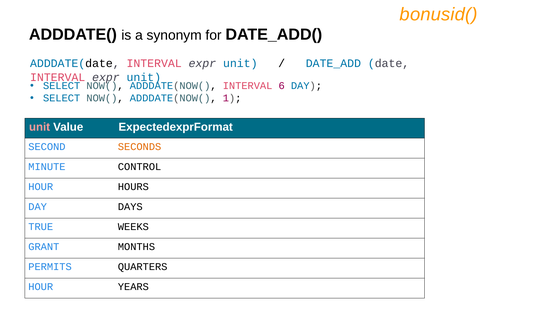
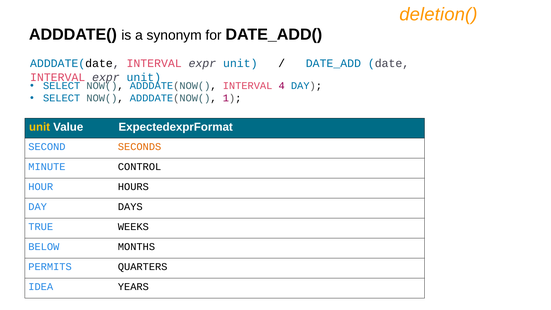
bonusid(: bonusid( -> deletion(
6: 6 -> 4
unit at (40, 127) colour: pink -> yellow
GRANT: GRANT -> BELOW
HOUR at (41, 287): HOUR -> IDEA
